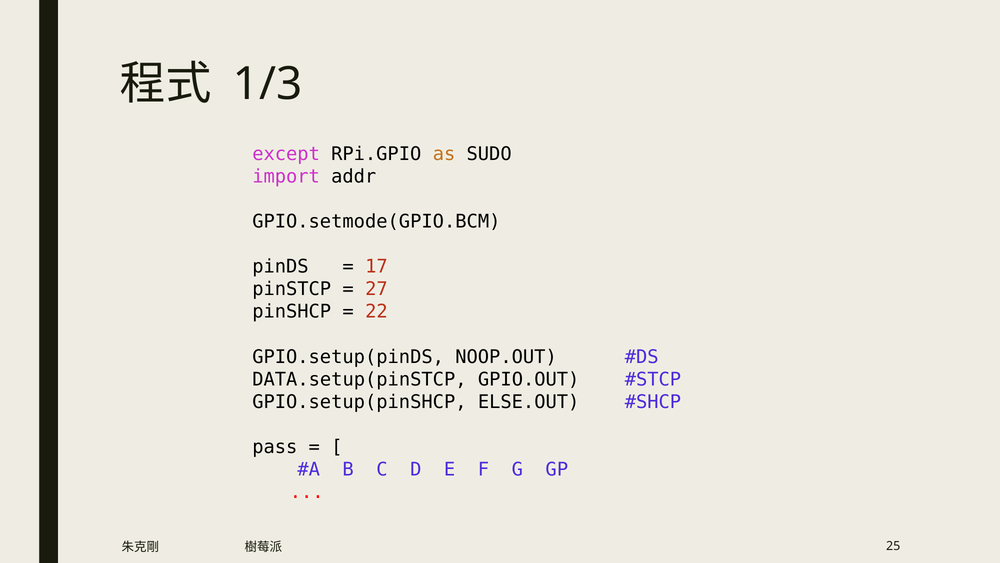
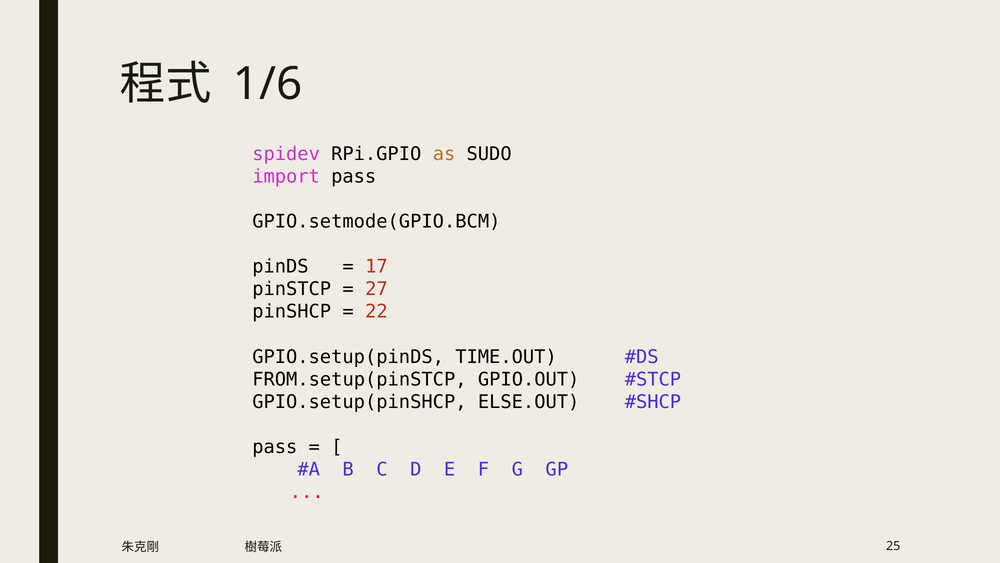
1/3: 1/3 -> 1/6
except: except -> spidev
import addr: addr -> pass
NOOP.OUT: NOOP.OUT -> TIME.OUT
DATA.setup(pinSTCP: DATA.setup(pinSTCP -> FROM.setup(pinSTCP
